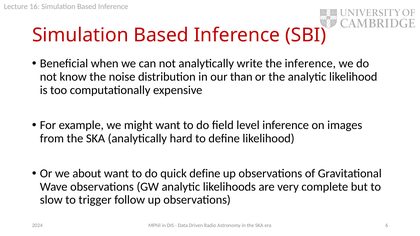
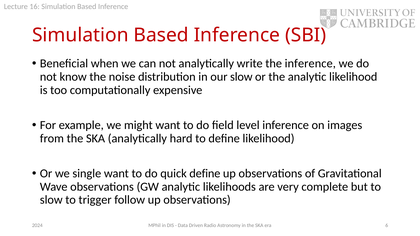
our than: than -> slow
about: about -> single
